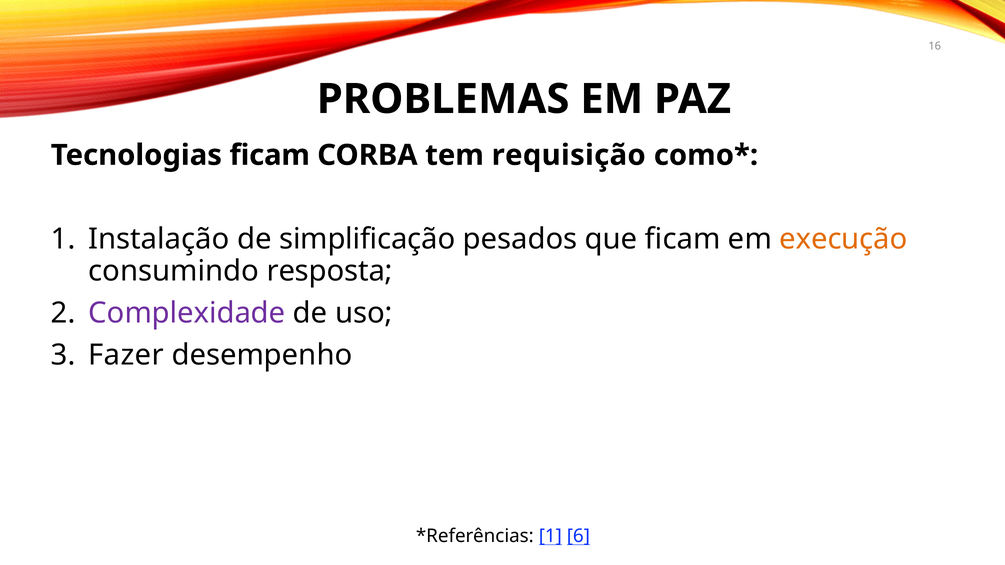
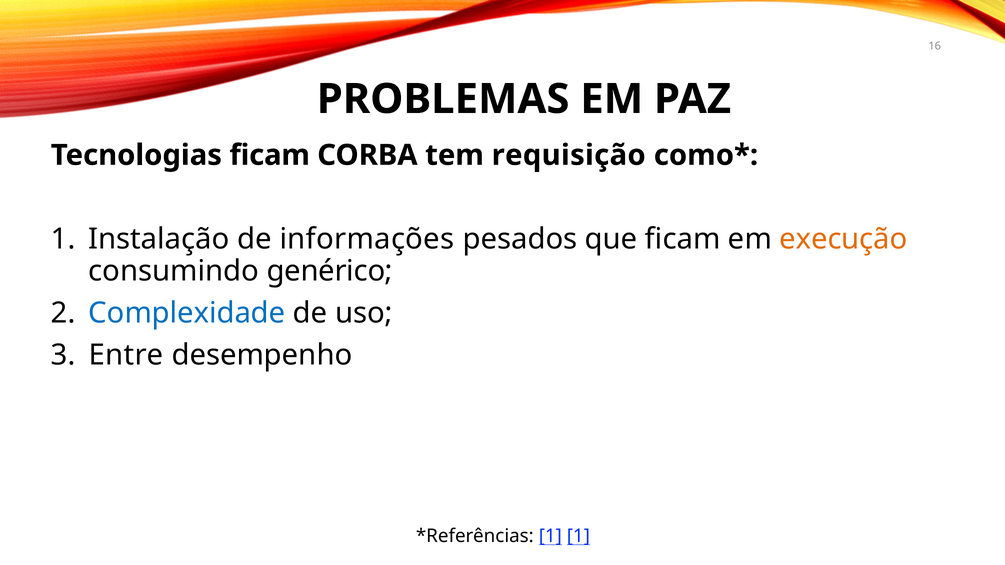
simplificação: simplificação -> informações
resposta: resposta -> genérico
Complexidade colour: purple -> blue
Fazer: Fazer -> Entre
1 6: 6 -> 1
